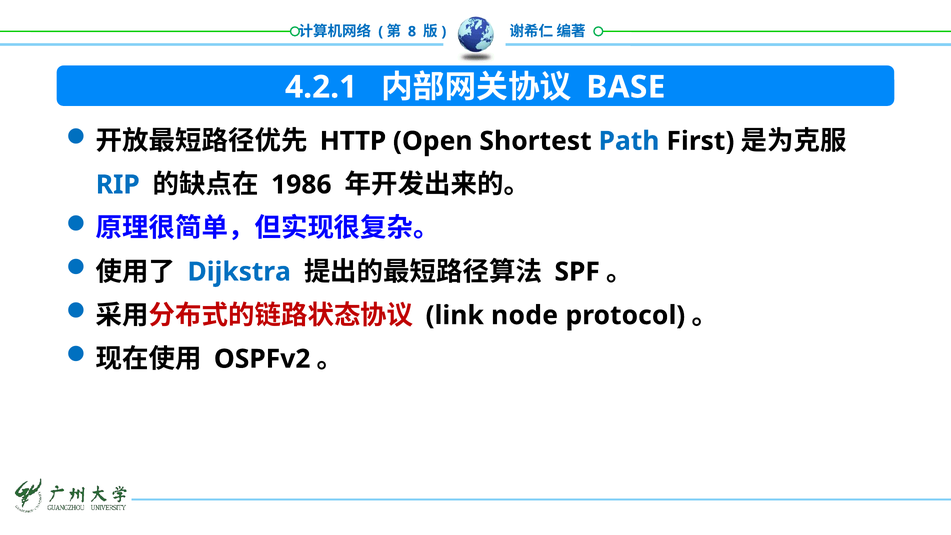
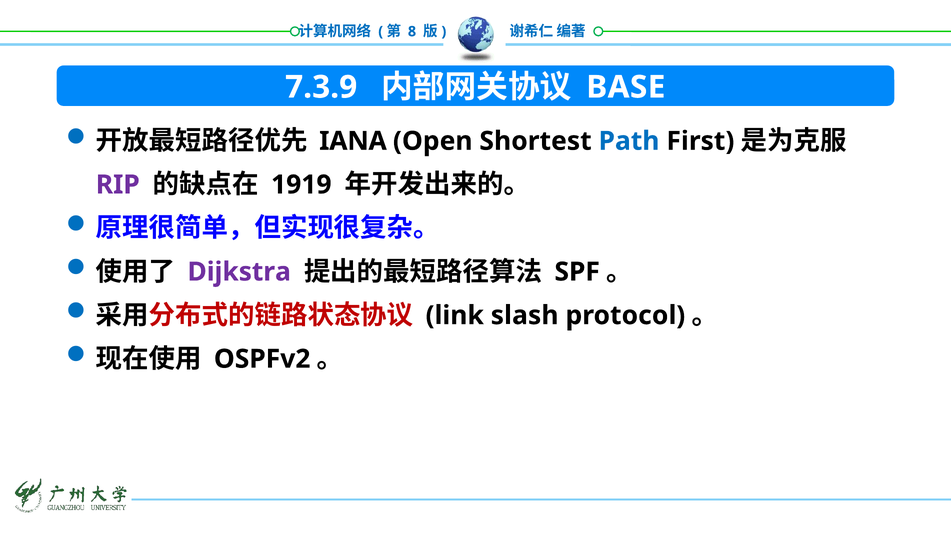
4.2.1: 4.2.1 -> 7.3.9
HTTP: HTTP -> IANA
RIP colour: blue -> purple
1986: 1986 -> 1919
Dijkstra colour: blue -> purple
node: node -> slash
